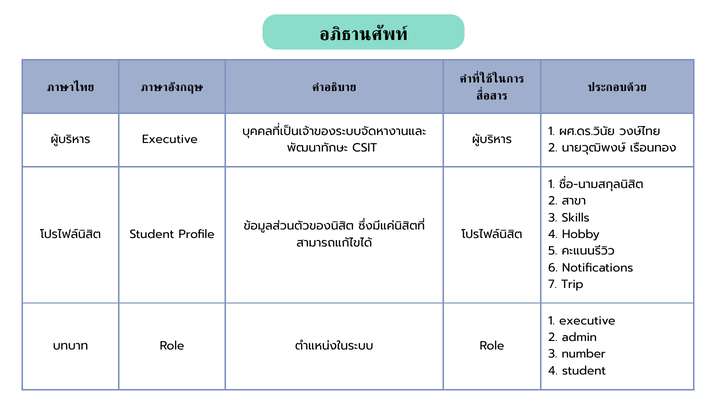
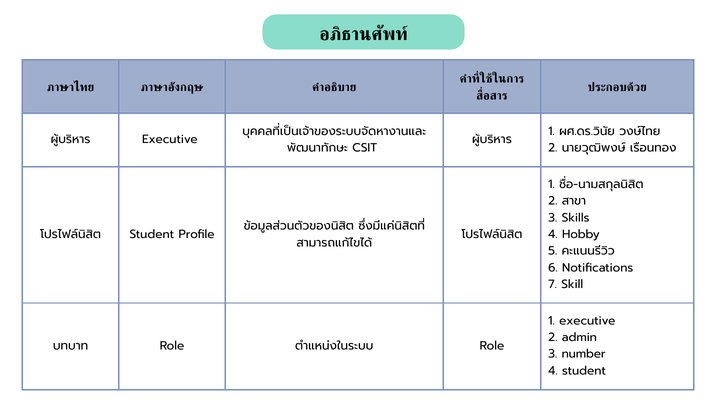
Trip: Trip -> Skill
